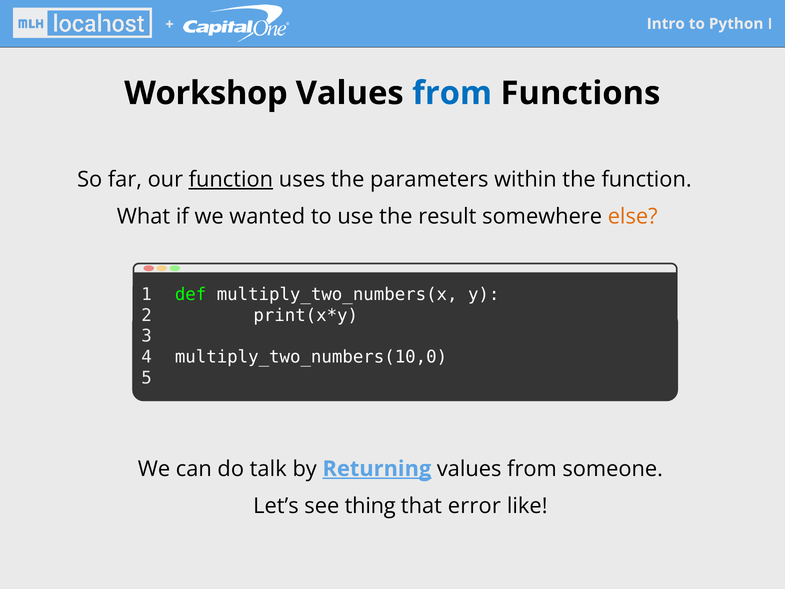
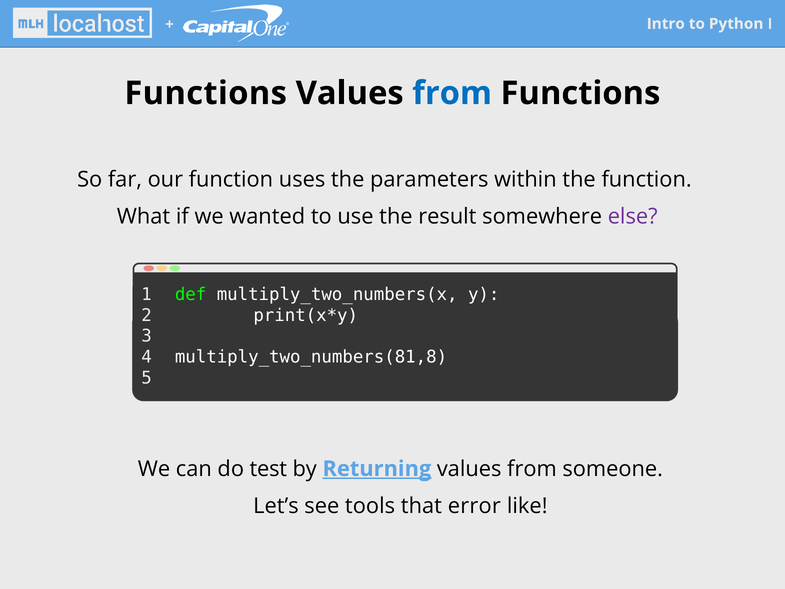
Workshop at (206, 93): Workshop -> Functions
function at (231, 179) underline: present -> none
else colour: orange -> purple
multiply_two_numbers(10,0: multiply_two_numbers(10,0 -> multiply_two_numbers(81,8
talk: talk -> test
thing: thing -> tools
